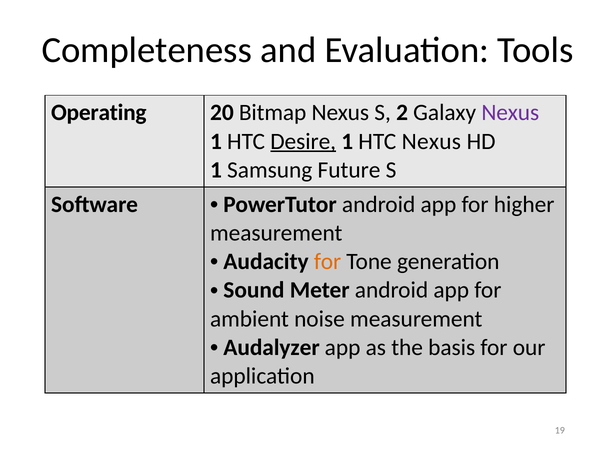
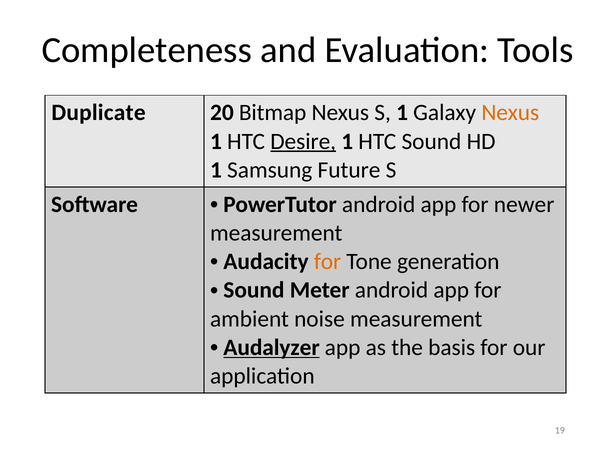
Operating: Operating -> Duplicate
S 2: 2 -> 1
Nexus at (510, 113) colour: purple -> orange
HTC Nexus: Nexus -> Sound
higher: higher -> newer
Audalyzer underline: none -> present
